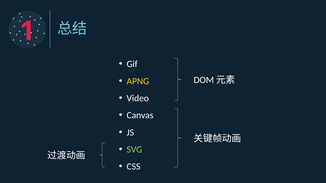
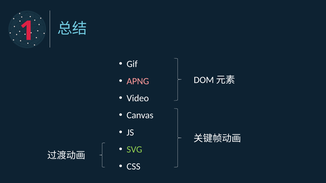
APNG colour: yellow -> pink
